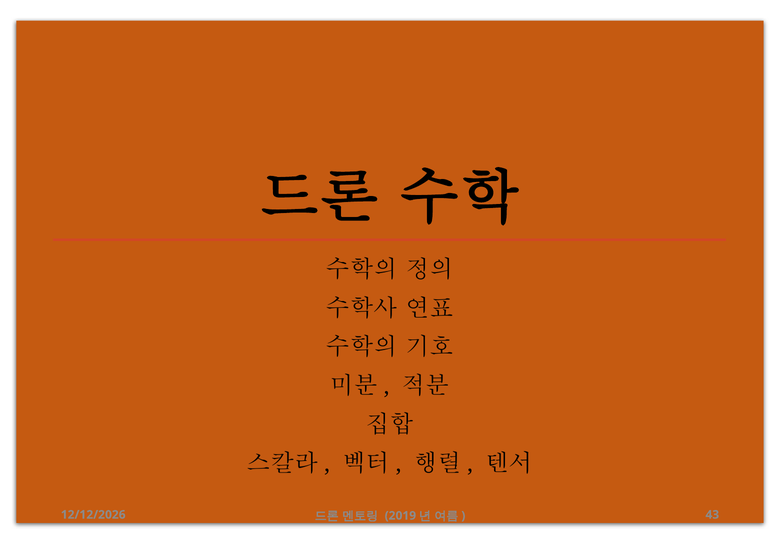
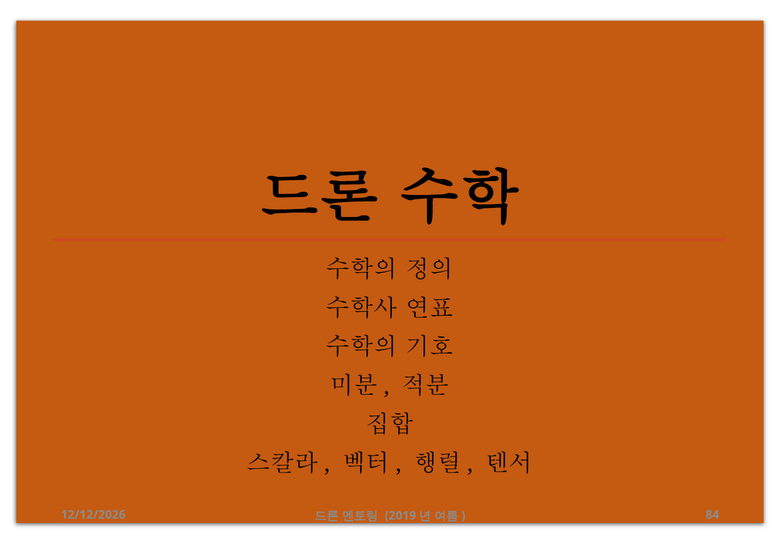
43: 43 -> 84
